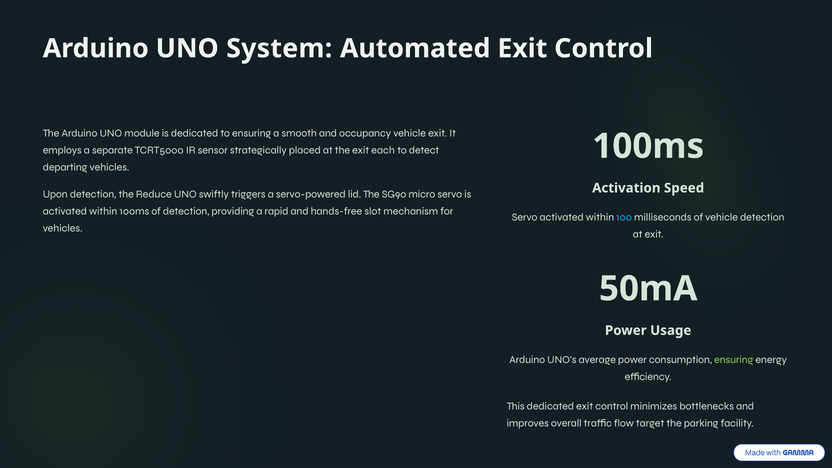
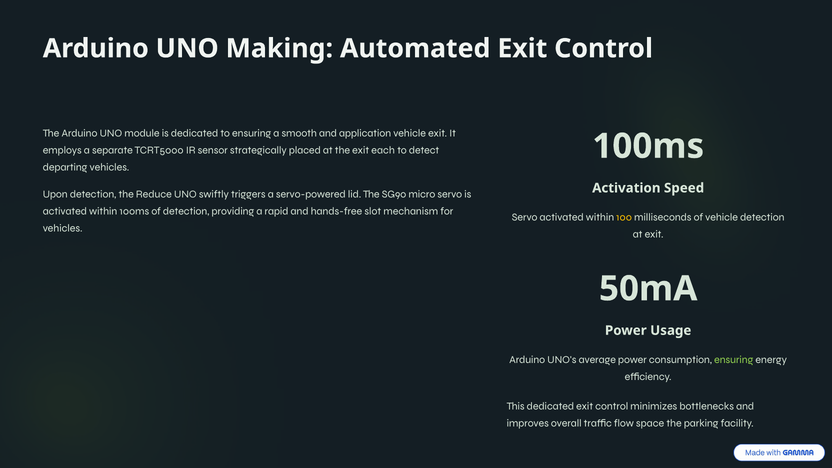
System: System -> Making
occupancy: occupancy -> application
100 colour: light blue -> yellow
target: target -> space
